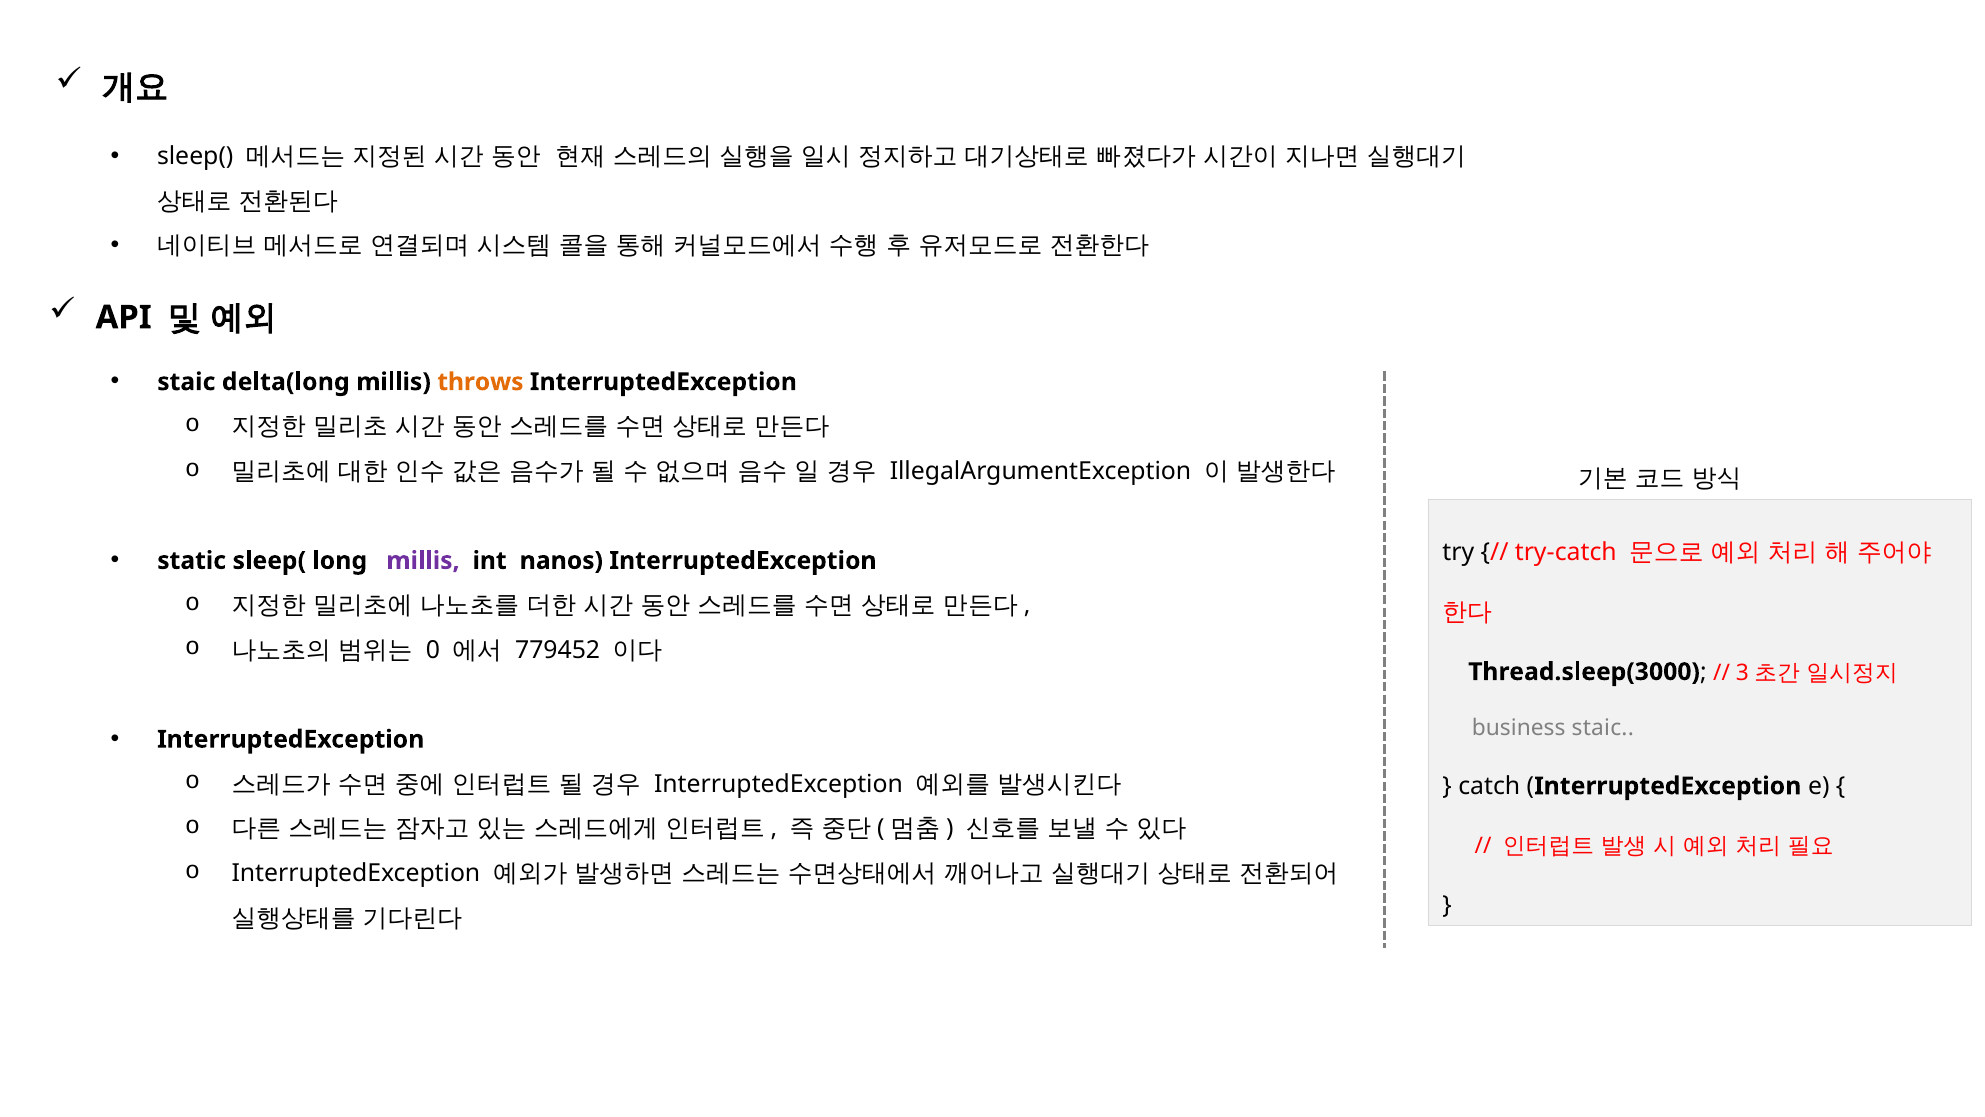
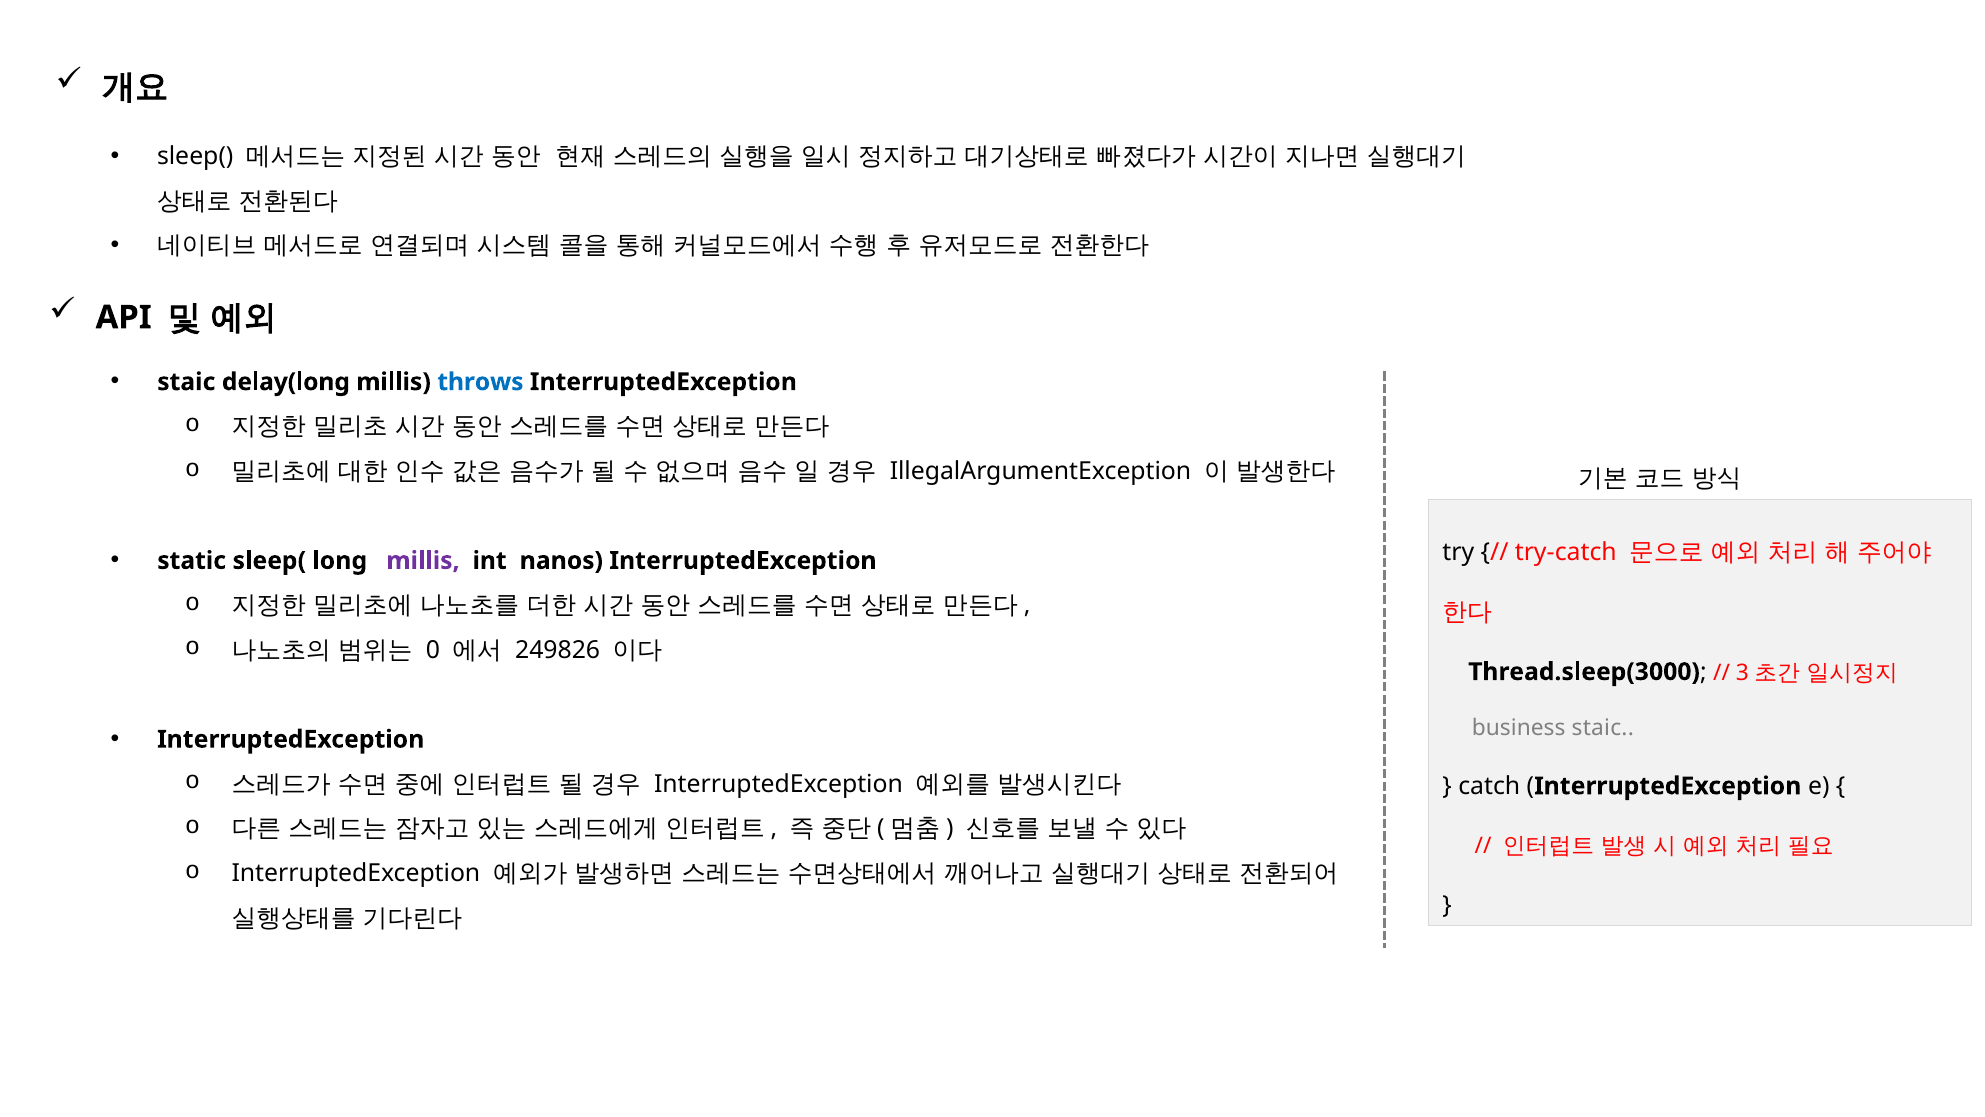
delta(long: delta(long -> delay(long
throws colour: orange -> blue
779452: 779452 -> 249826
